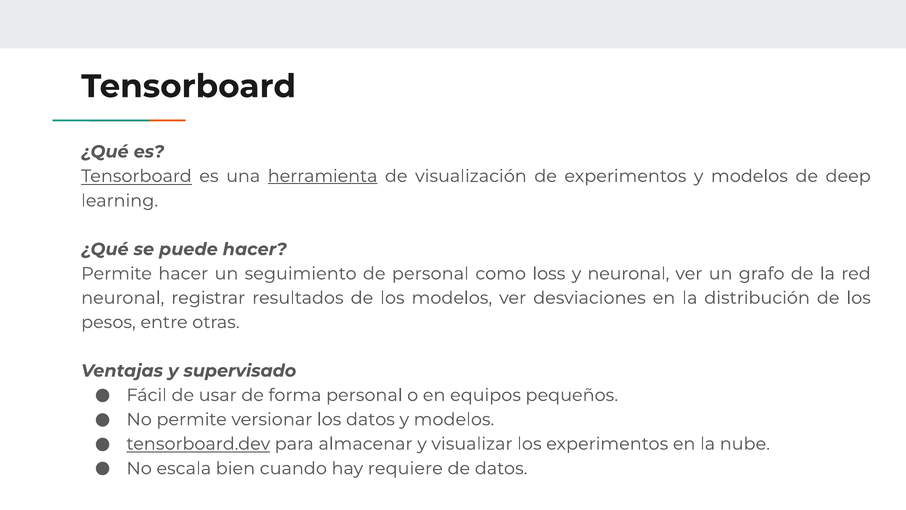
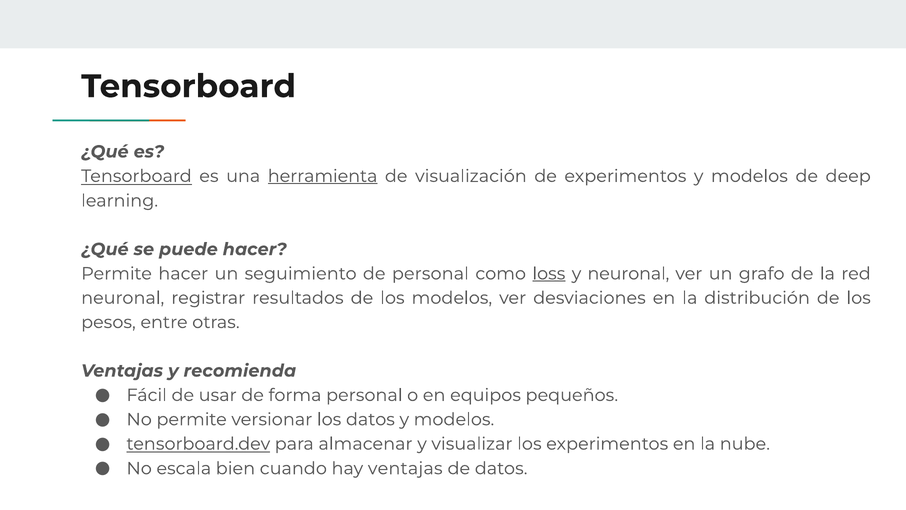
loss underline: none -> present
supervisado: supervisado -> recomienda
hay requiere: requiere -> ventajas
